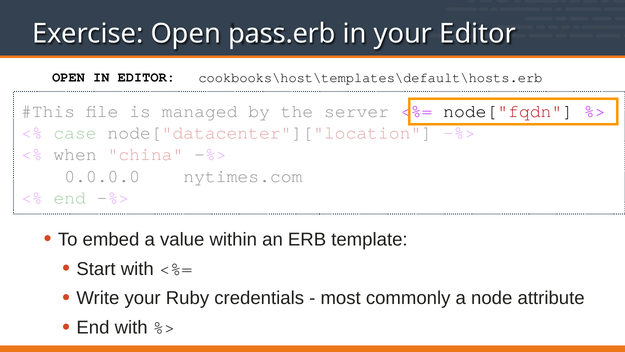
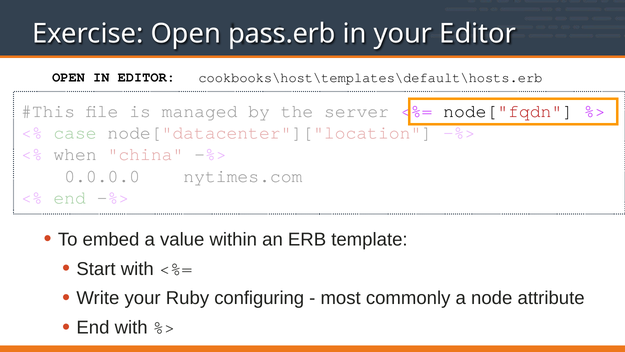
credentials: credentials -> configuring
